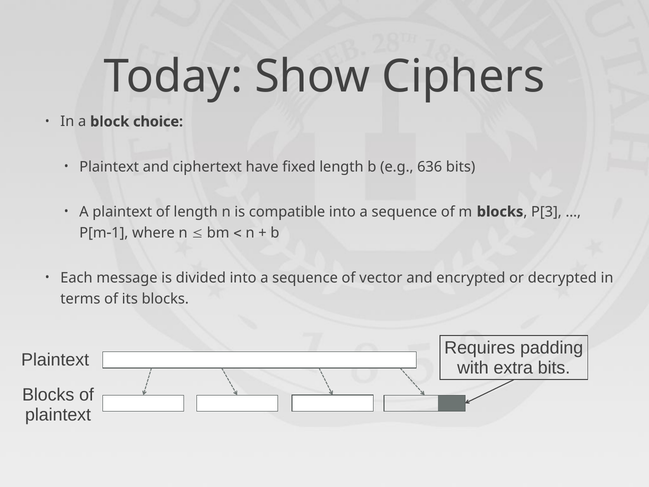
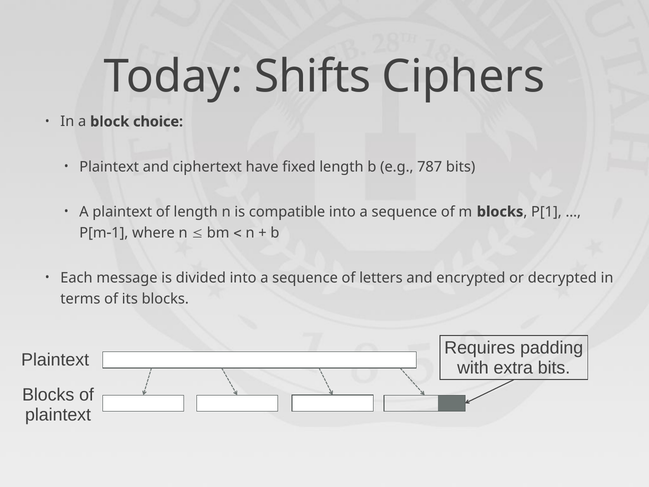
Show: Show -> Shifts
636: 636 -> 787
P[3: P[3 -> P[1
vector: vector -> letters
